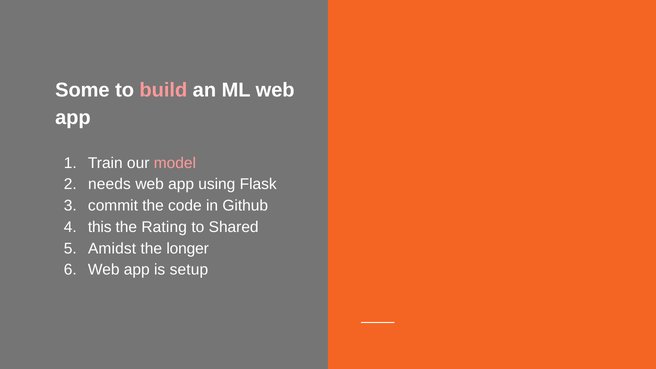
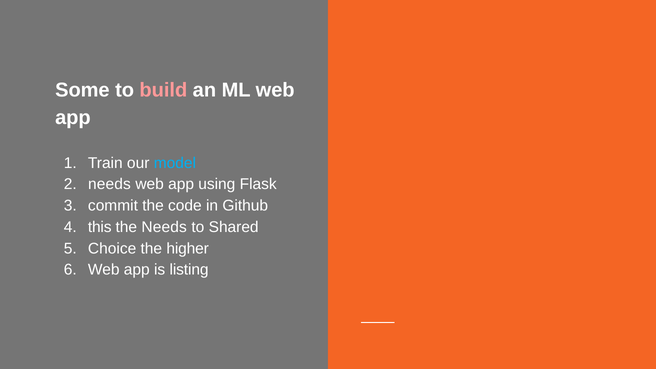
model colour: pink -> light blue
the Rating: Rating -> Needs
Amidst: Amidst -> Choice
longer: longer -> higher
setup: setup -> listing
